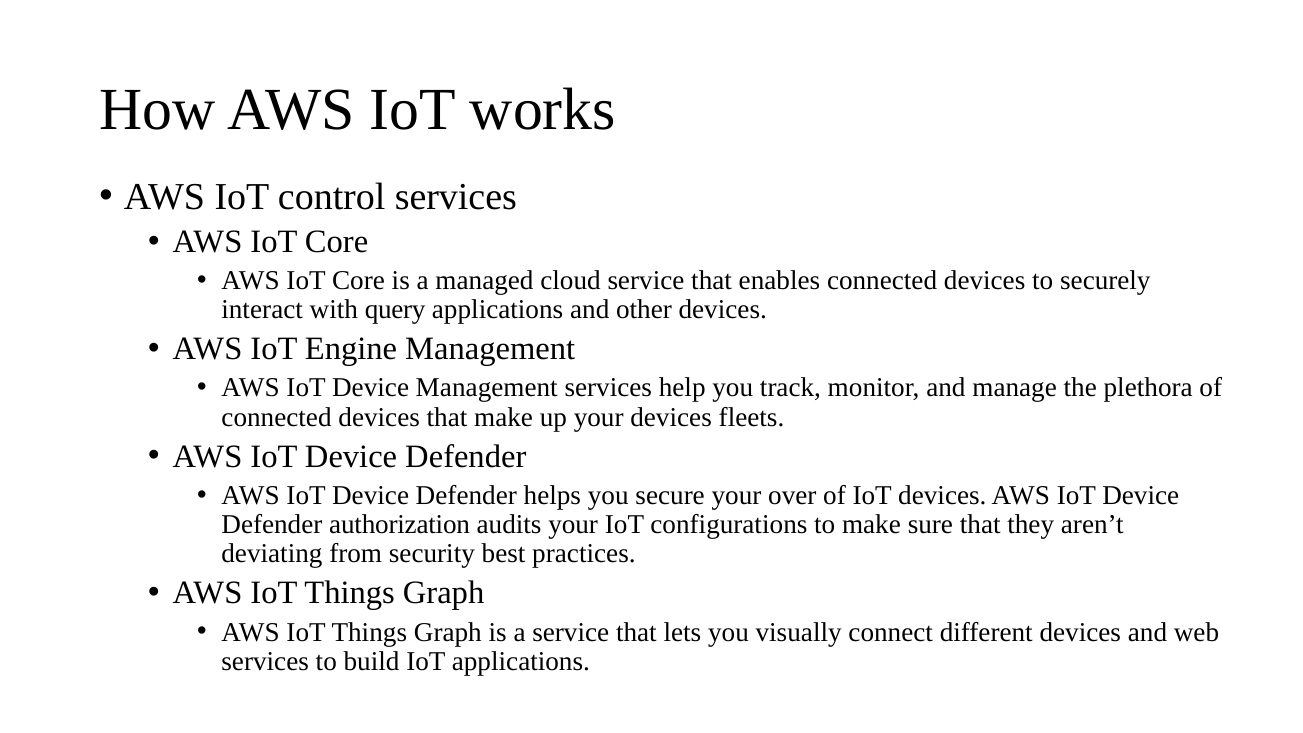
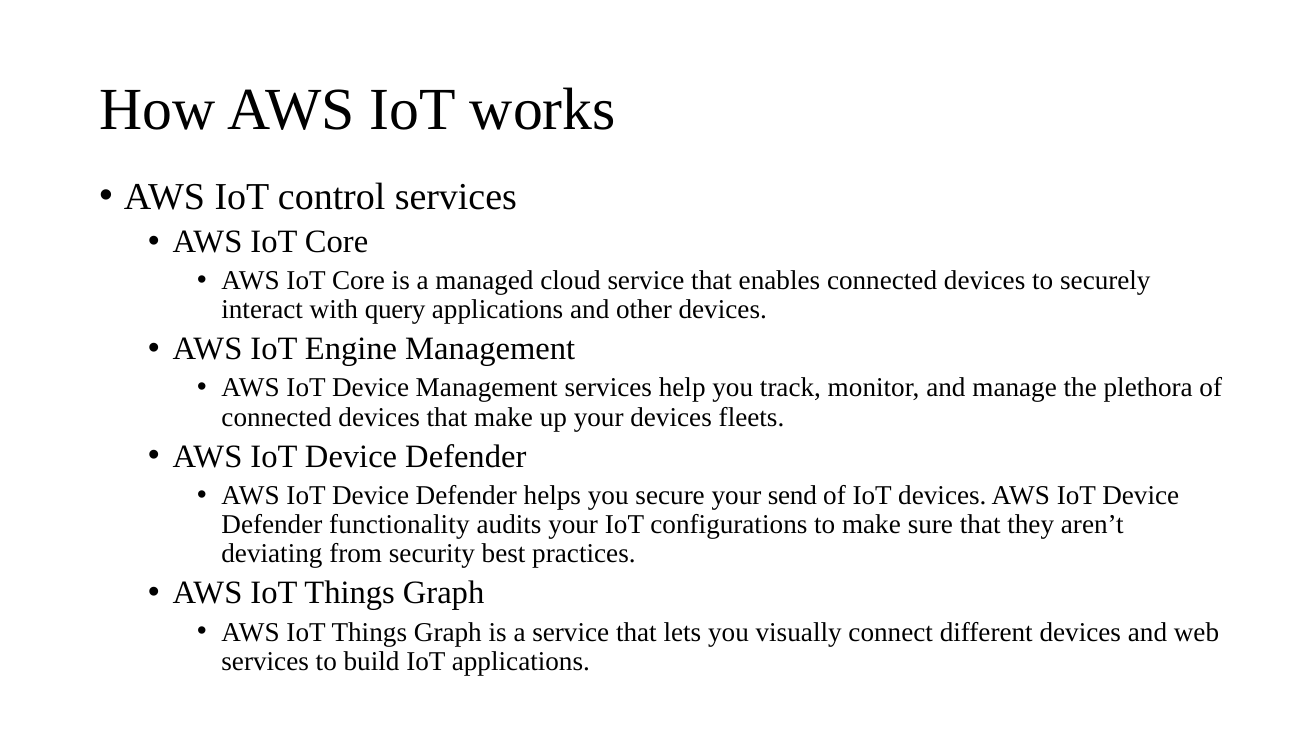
over: over -> send
authorization: authorization -> functionality
